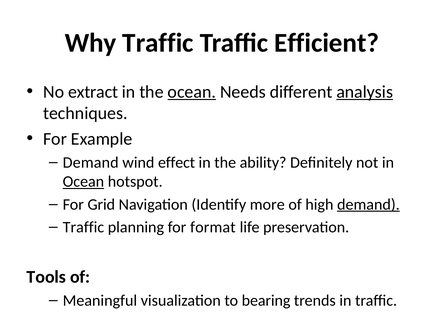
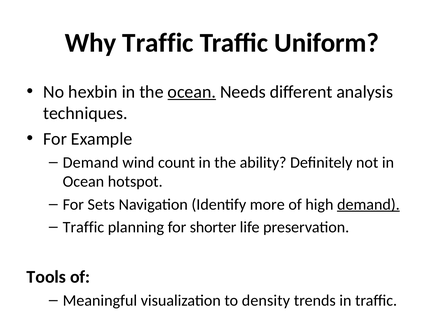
Efficient: Efficient -> Uniform
extract: extract -> hexbin
analysis underline: present -> none
effect: effect -> count
Ocean at (83, 182) underline: present -> none
Grid: Grid -> Sets
format: format -> shorter
bearing: bearing -> density
